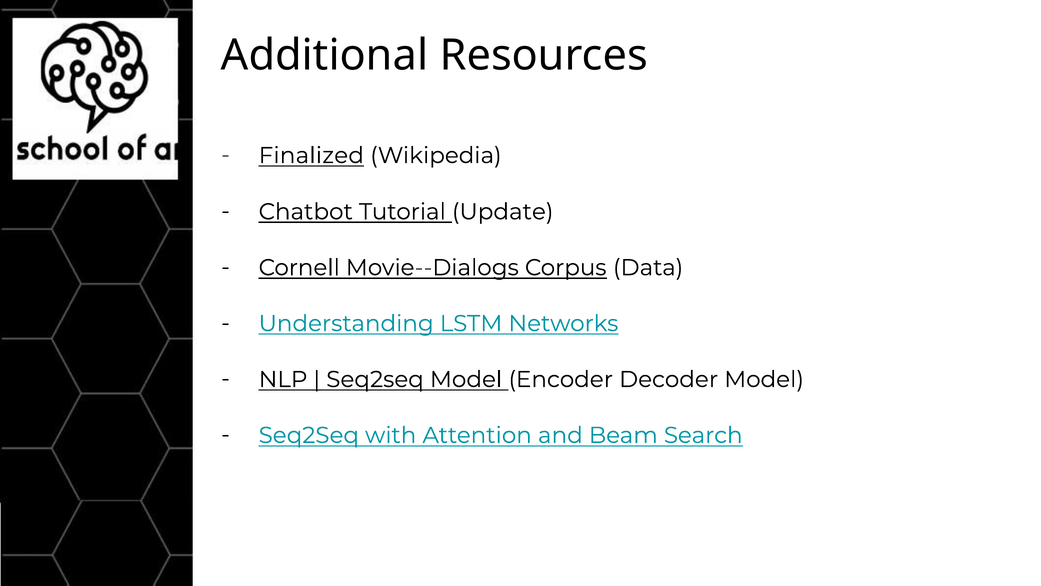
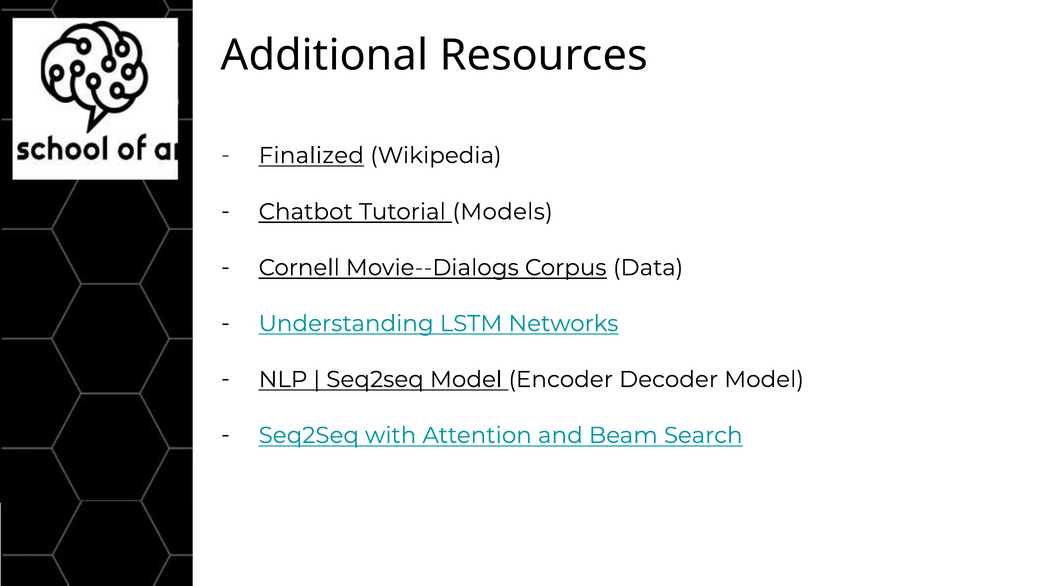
Update: Update -> Models
